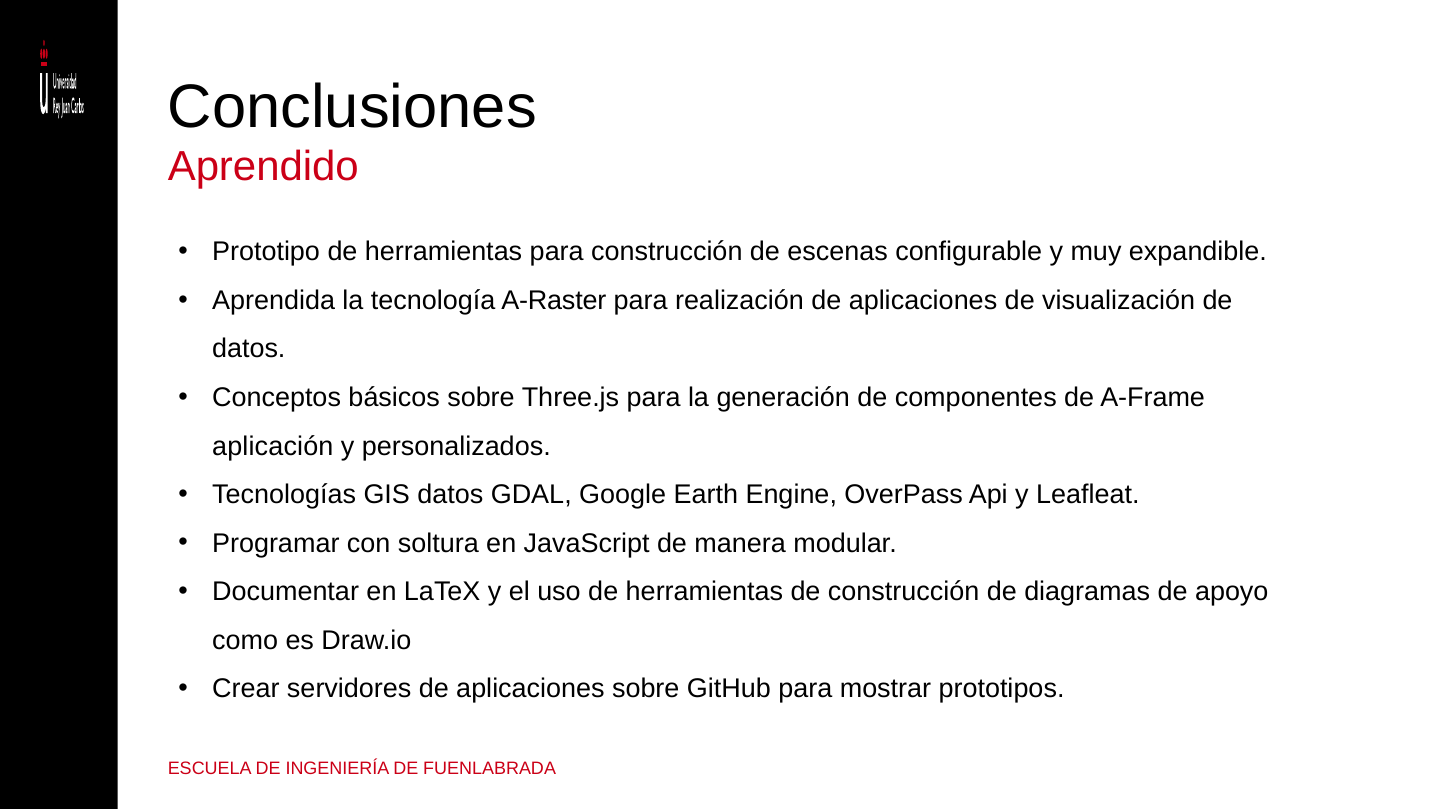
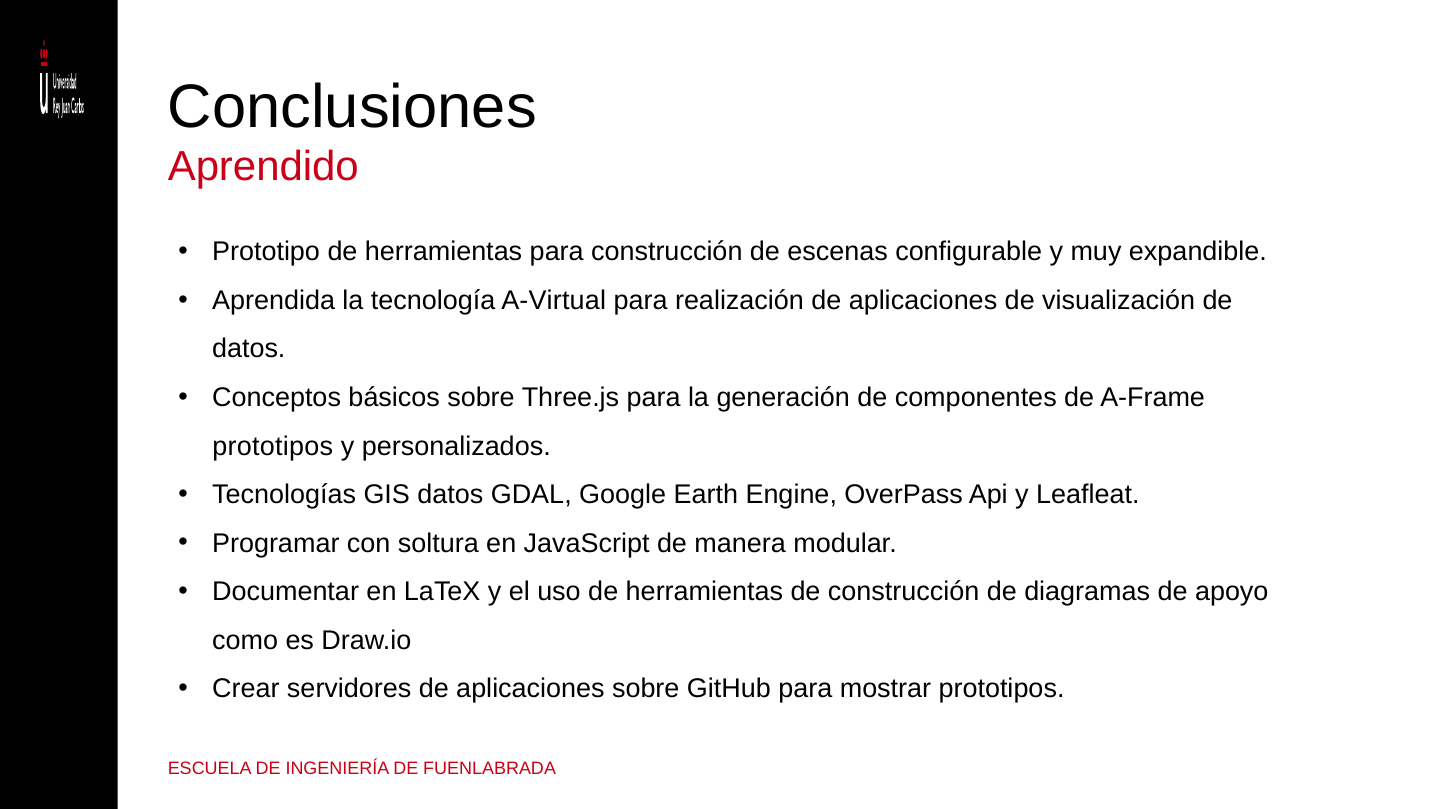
A-Raster: A-Raster -> A-Virtual
aplicación at (273, 446): aplicación -> prototipos
